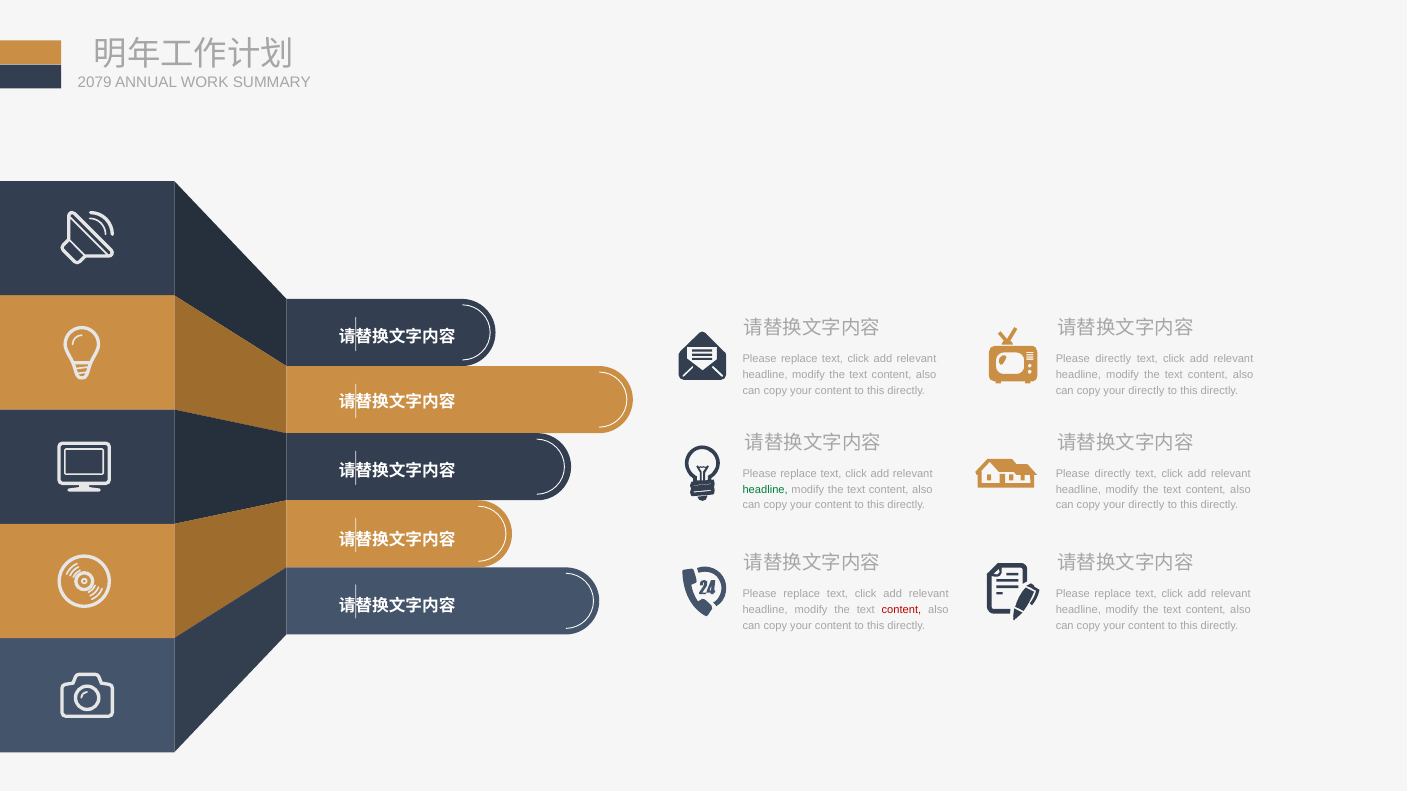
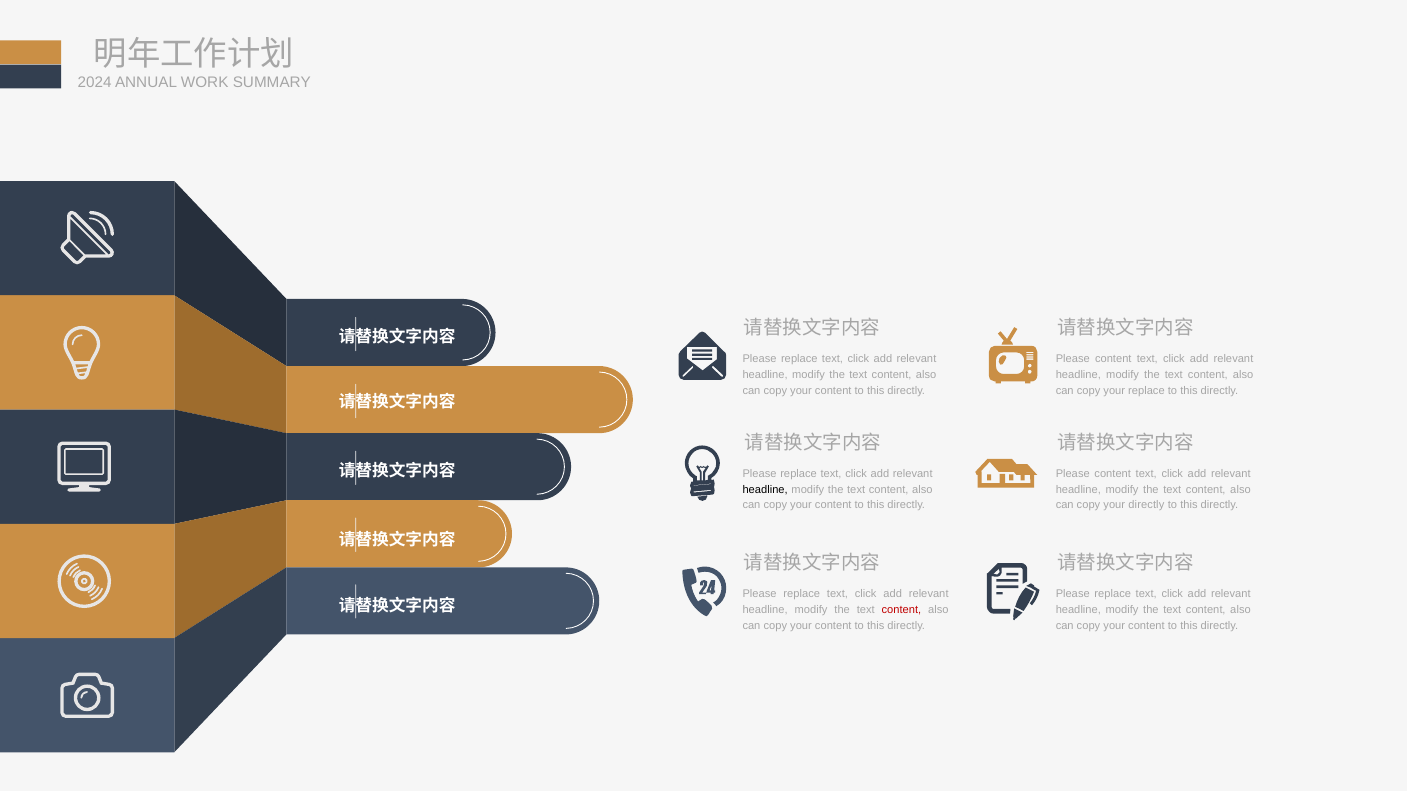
2079: 2079 -> 2024
directly at (1113, 359): directly -> content
directly at (1146, 391): directly -> replace
directly at (1113, 474): directly -> content
headline at (765, 490) colour: green -> black
